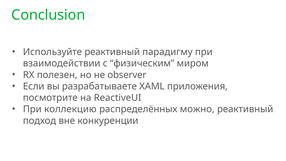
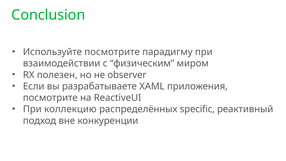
Используйте реактивный: реактивный -> посмотрите
можно: можно -> specific
